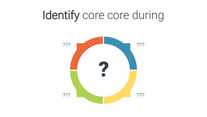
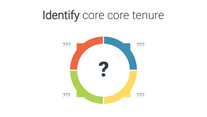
during: during -> tenure
